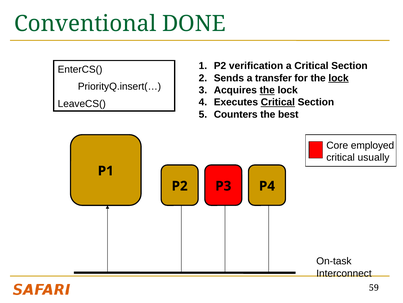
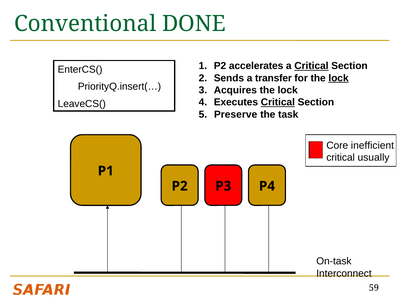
verification: verification -> accelerates
Critical at (311, 66) underline: none -> present
the at (267, 90) underline: present -> none
Counters: Counters -> Preserve
best: best -> task
employed: employed -> inefficient
